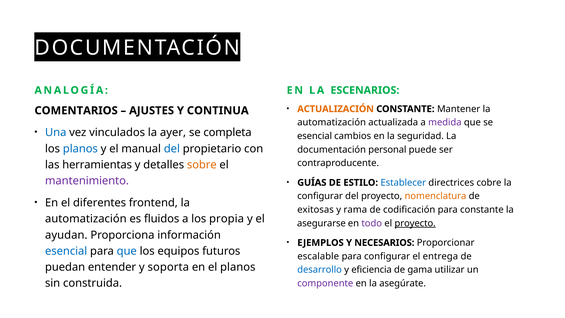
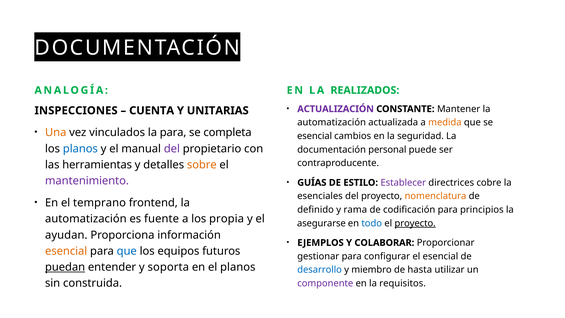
ESCENARIOS: ESCENARIOS -> REALIZADOS
ACTUALIZACIÓN colour: orange -> purple
COMENTARIOS: COMENTARIOS -> INSPECCIONES
AJUSTES: AJUSTES -> CUENTA
CONTINUA: CONTINUA -> UNITARIAS
medida colour: purple -> orange
Una colour: blue -> orange
la ayer: ayer -> para
del at (172, 149) colour: blue -> purple
Establecer colour: blue -> purple
configurar at (320, 196): configurar -> esenciales
diferentes: diferentes -> temprano
exitosas: exitosas -> definido
para constante: constante -> principios
fluidos: fluidos -> fuente
todo colour: purple -> blue
NECESARIOS: NECESARIOS -> COLABORAR
esencial at (66, 251) colour: blue -> orange
escalable: escalable -> gestionar
el entrega: entrega -> esencial
puedan underline: none -> present
eficiencia: eficiencia -> miembro
gama: gama -> hasta
asegúrate: asegúrate -> requisitos
